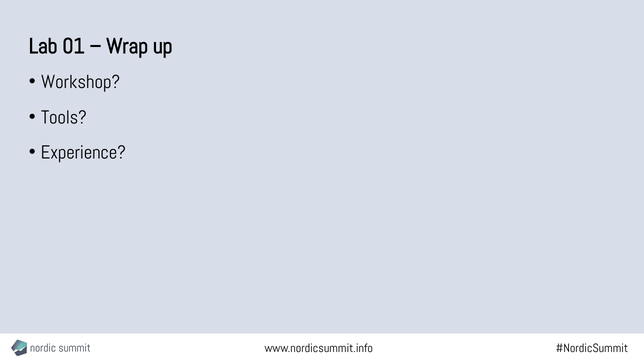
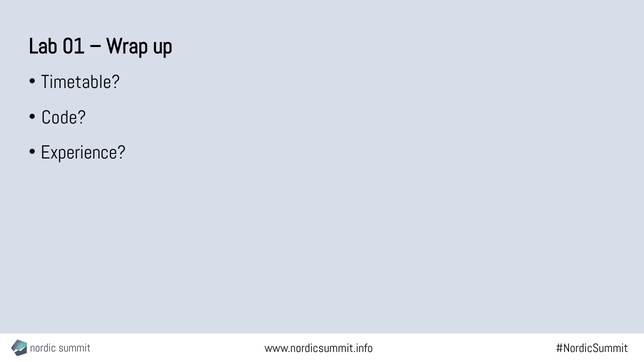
Workshop: Workshop -> Timetable
Tools: Tools -> Code
